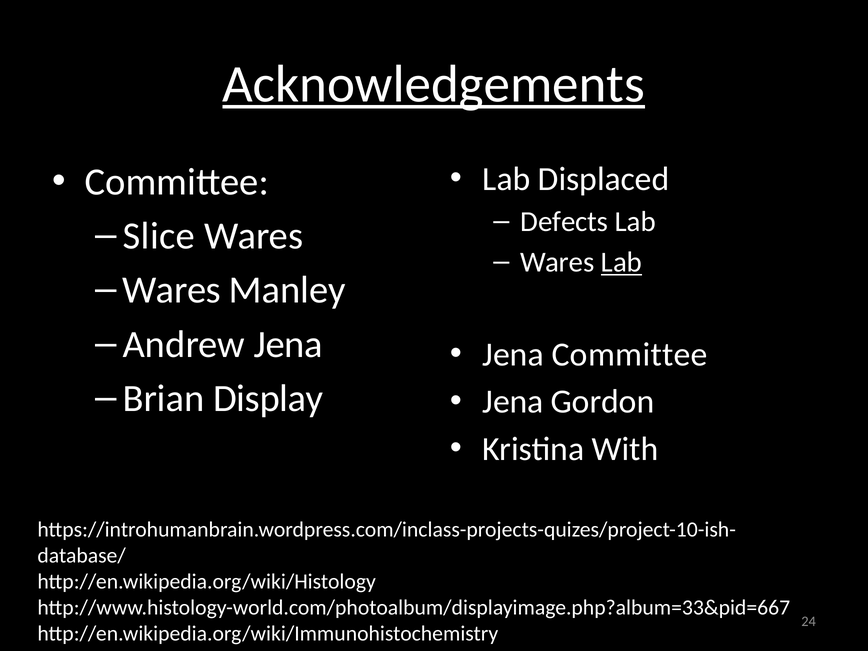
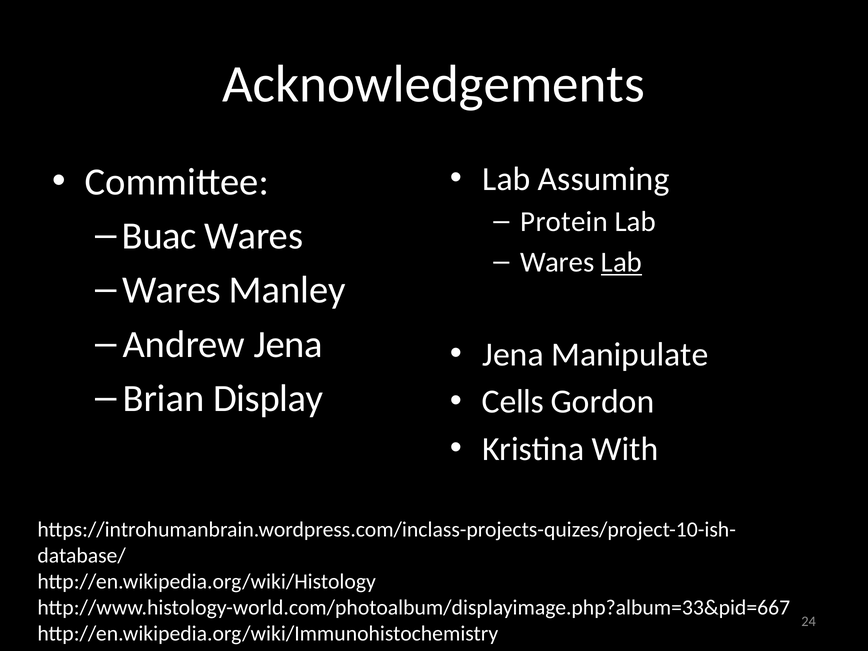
Acknowledgements underline: present -> none
Displaced: Displaced -> Assuming
Defects: Defects -> Protein
Slice: Slice -> Buac
Jena Committee: Committee -> Manipulate
Jena at (513, 402): Jena -> Cells
